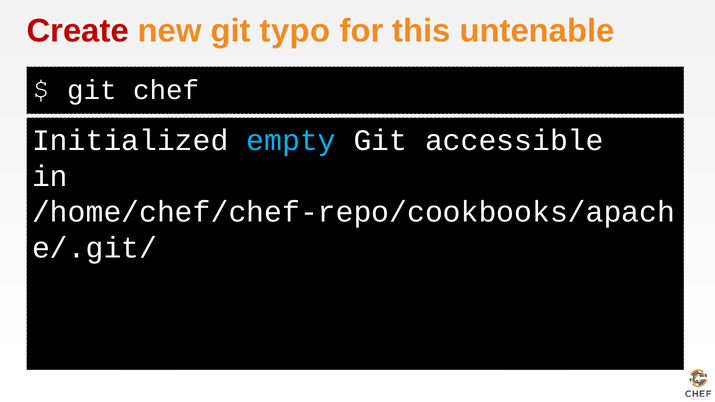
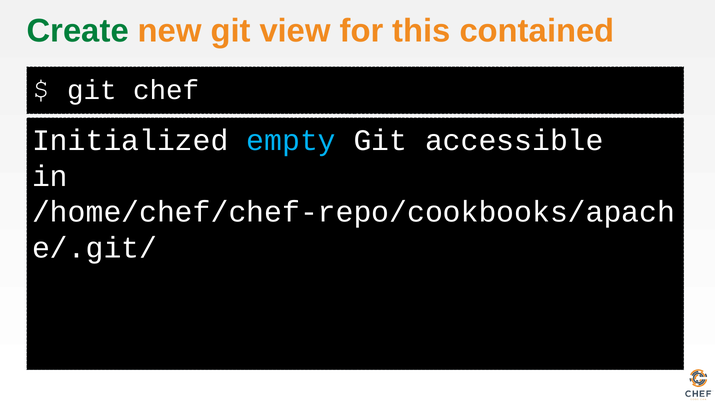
Create colour: red -> green
typo: typo -> view
untenable: untenable -> contained
